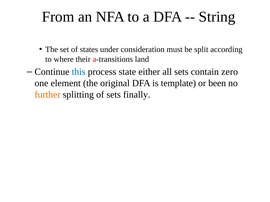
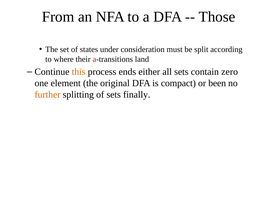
String: String -> Those
this colour: blue -> orange
state: state -> ends
template: template -> compact
